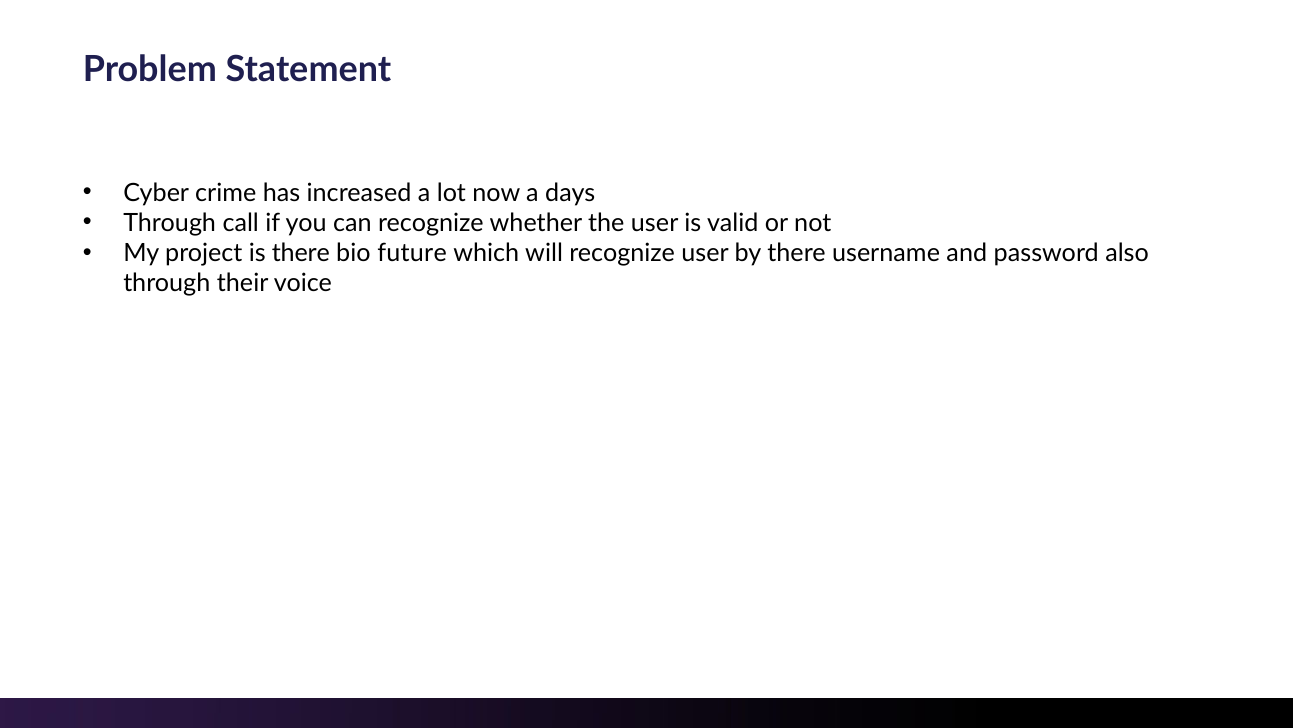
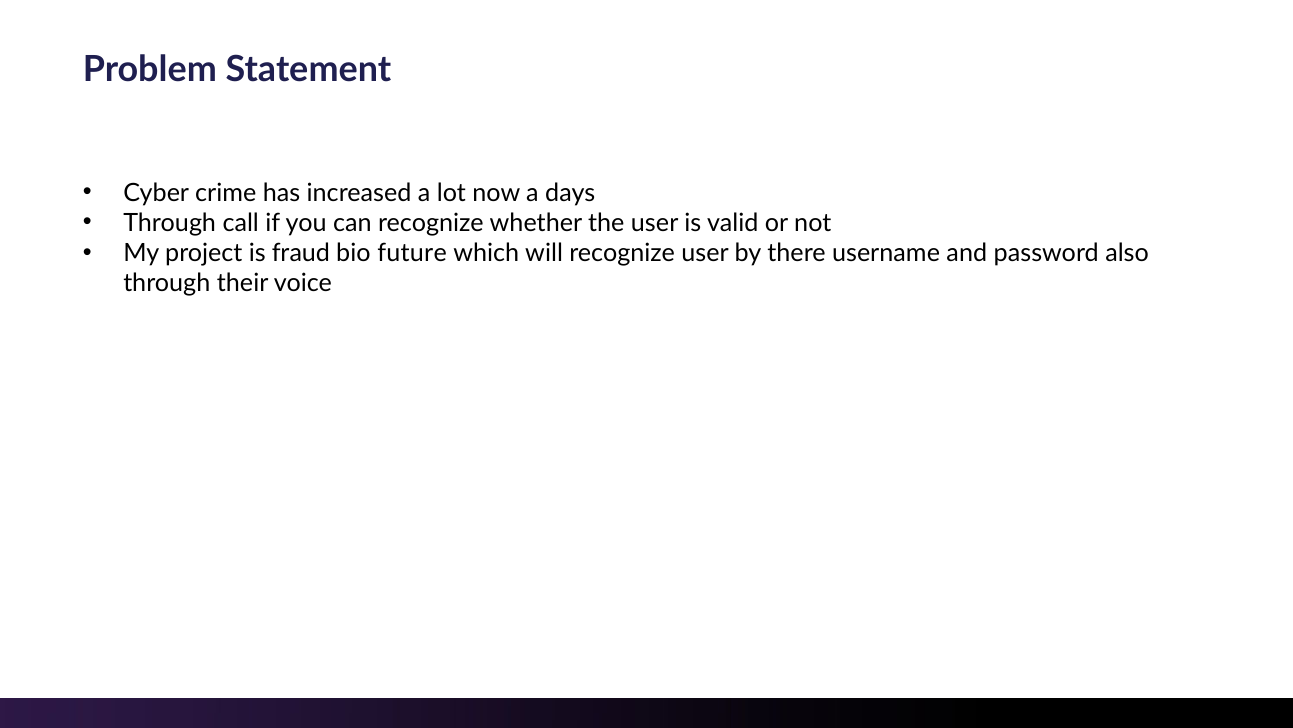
is there: there -> fraud
